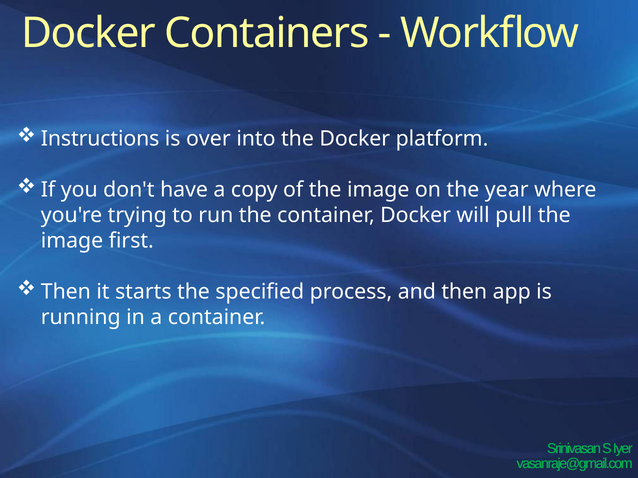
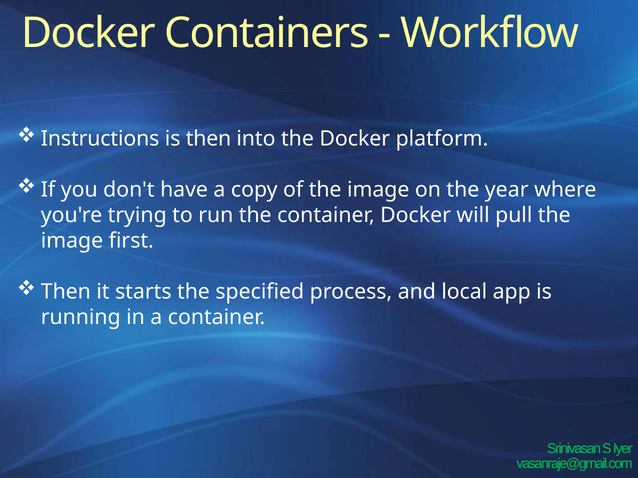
is over: over -> then
and then: then -> local
